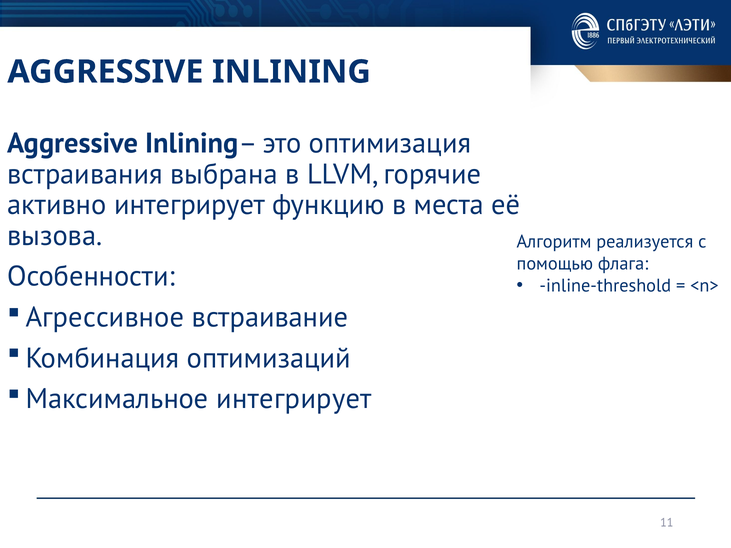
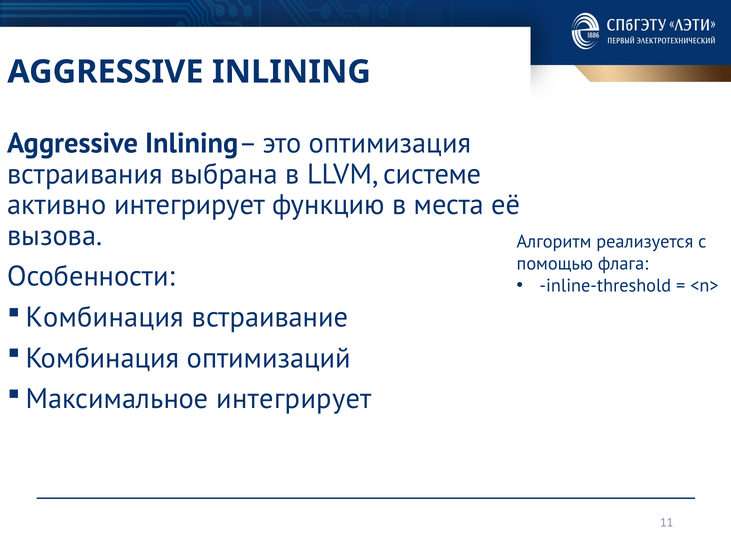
горячие: горячие -> системе
Агрессивное at (105, 317): Агрессивное -> Комбинация
